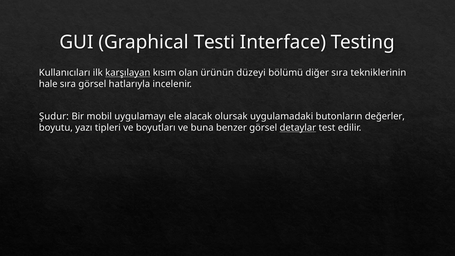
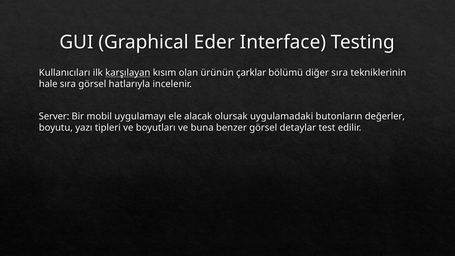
Testi: Testi -> Eder
düzeyi: düzeyi -> çarklar
Şudur: Şudur -> Server
detaylar underline: present -> none
